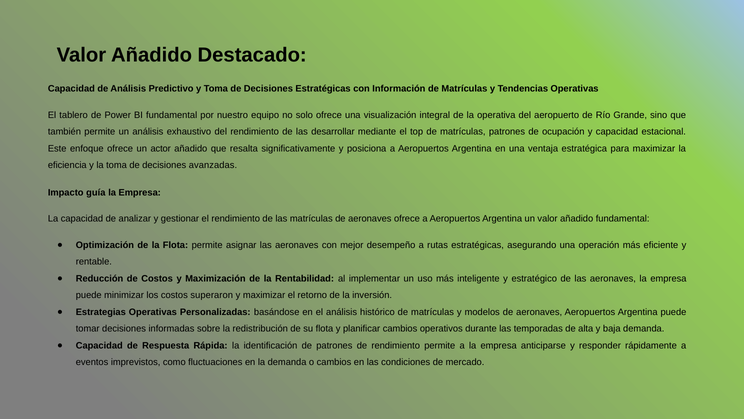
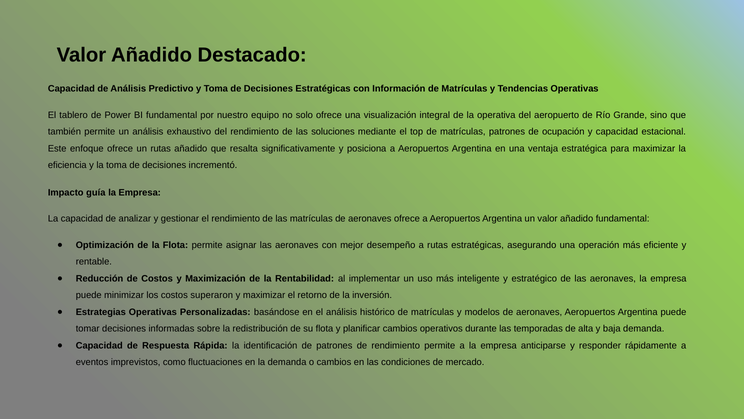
desarrollar: desarrollar -> soluciones
un actor: actor -> rutas
avanzadas: avanzadas -> incrementó
